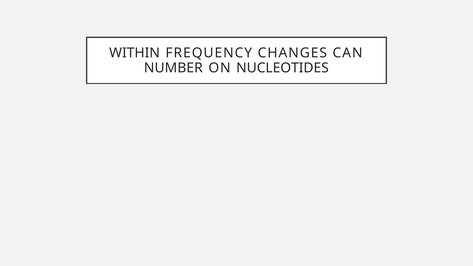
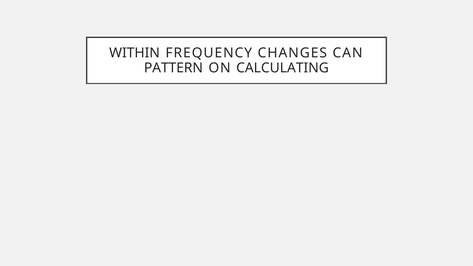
NUMBER: NUMBER -> PATTERN
NUCLEOTIDES: NUCLEOTIDES -> CALCULATING
